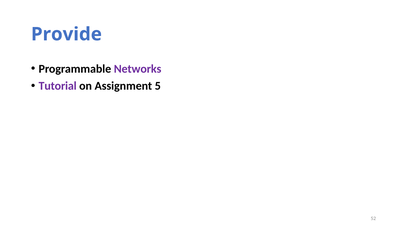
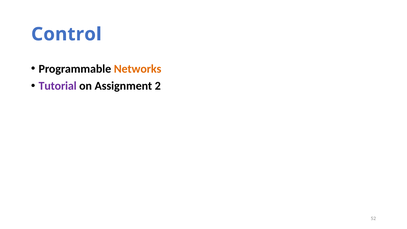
Provide: Provide -> Control
Networks colour: purple -> orange
5: 5 -> 2
